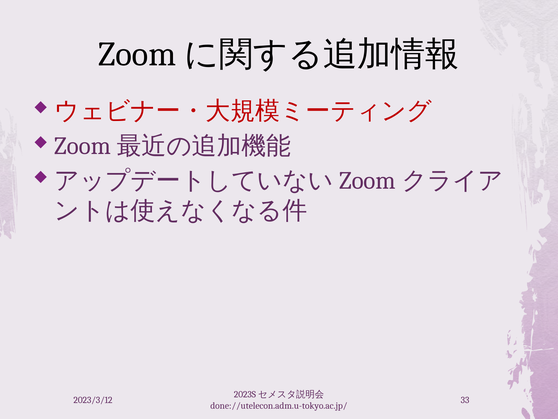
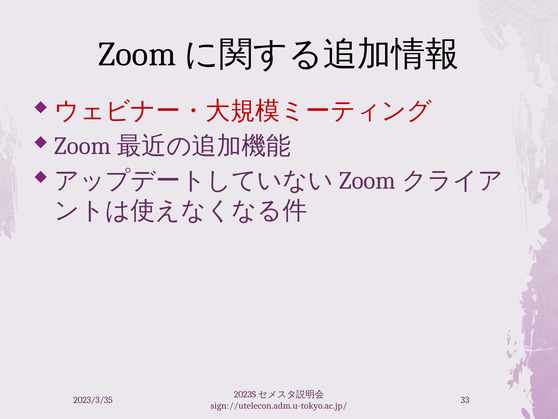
2023/3/12: 2023/3/12 -> 2023/3/35
done://utelecon.adm.u-tokyo.ac.jp/: done://utelecon.adm.u-tokyo.ac.jp/ -> sign://utelecon.adm.u-tokyo.ac.jp/
